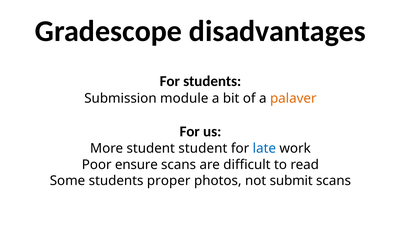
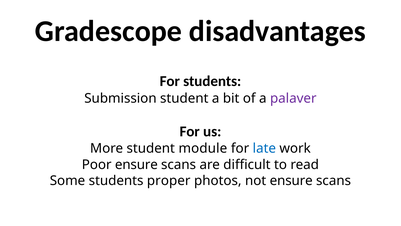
Submission module: module -> student
palaver colour: orange -> purple
student student: student -> module
not submit: submit -> ensure
